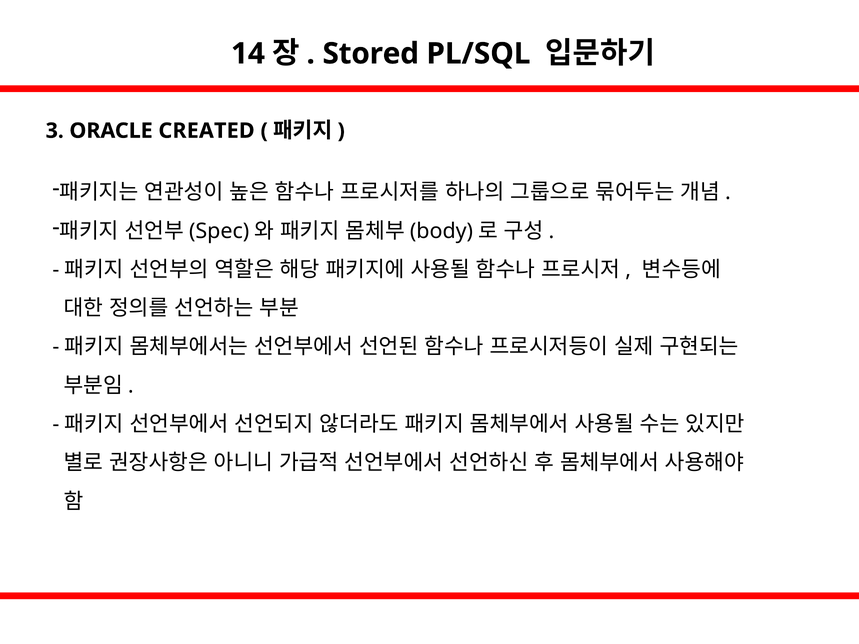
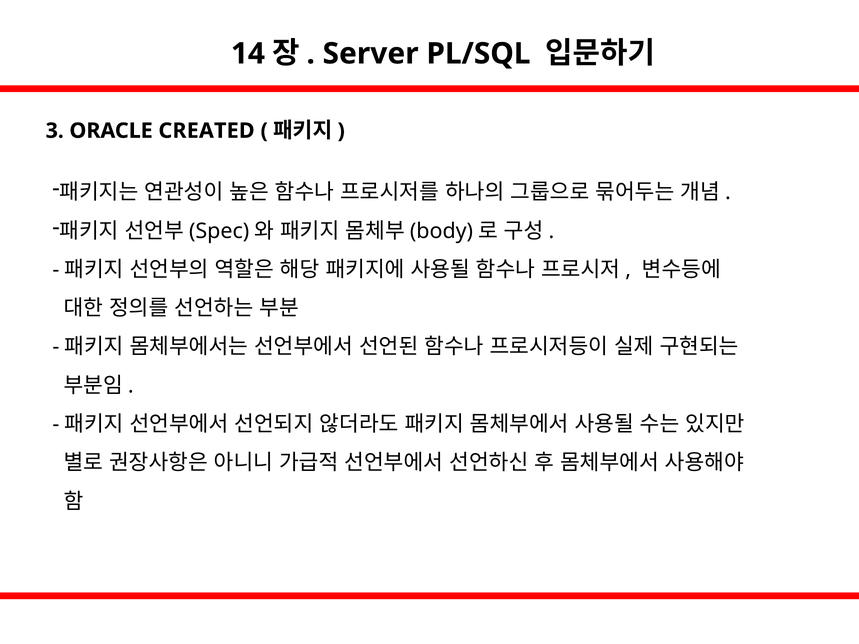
Stored: Stored -> Server
